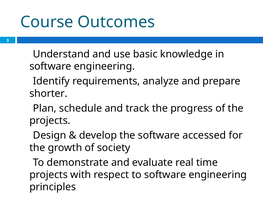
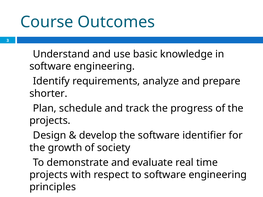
accessed: accessed -> identifier
